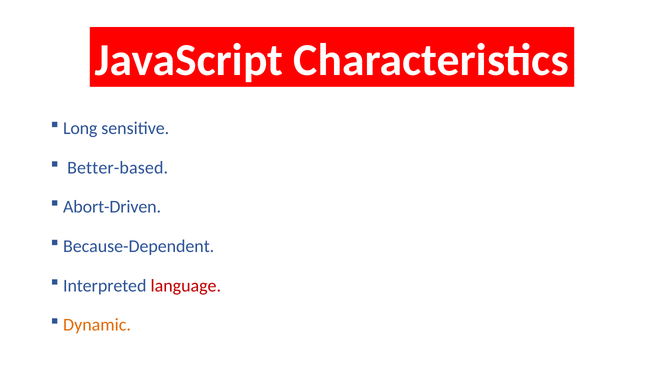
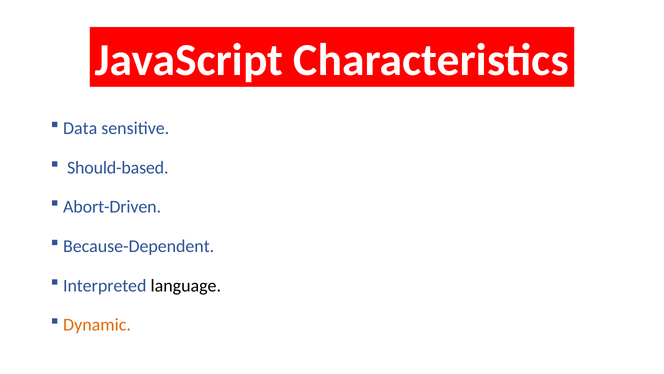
Long: Long -> Data
Better-based: Better-based -> Should-based
language colour: red -> black
